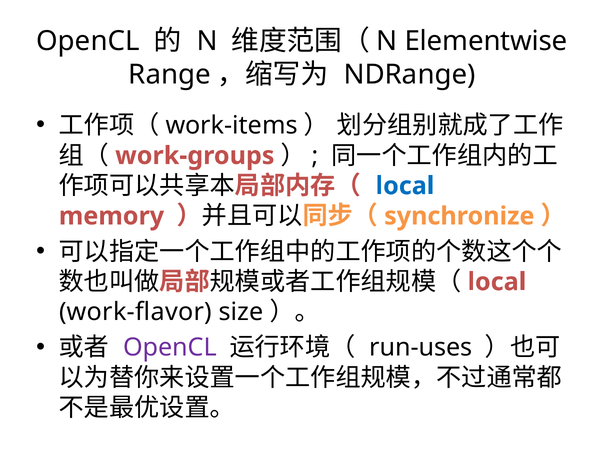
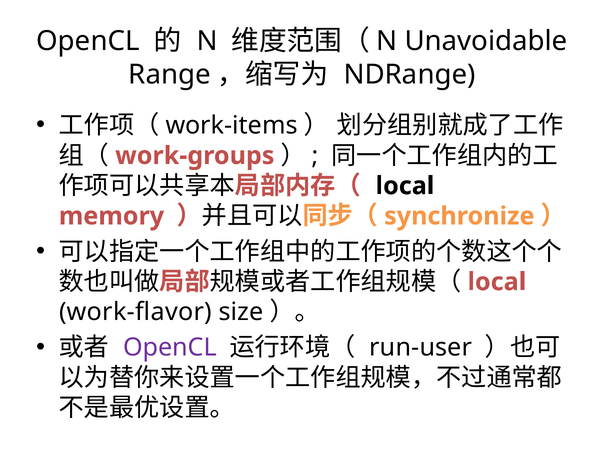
Elementwise: Elementwise -> Unavoidable
local at (405, 186) colour: blue -> black
run-uses: run-uses -> run-user
